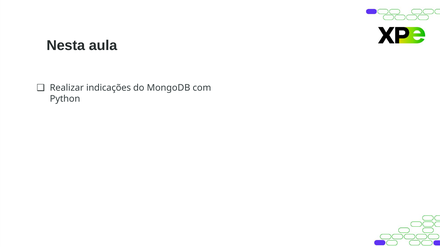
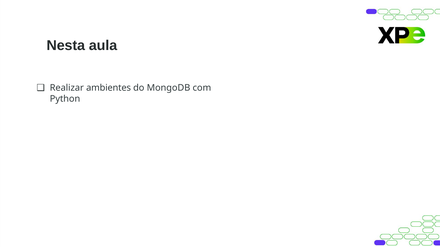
indicações: indicações -> ambientes
